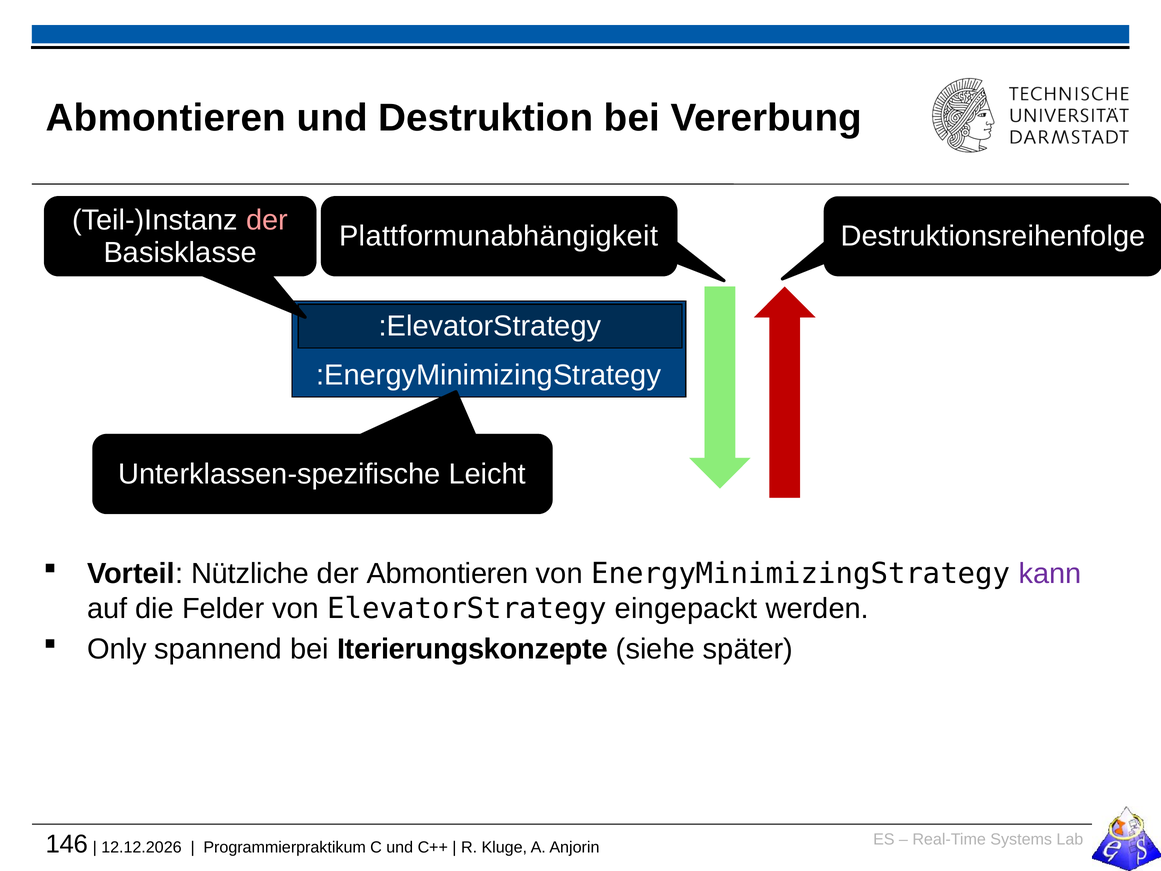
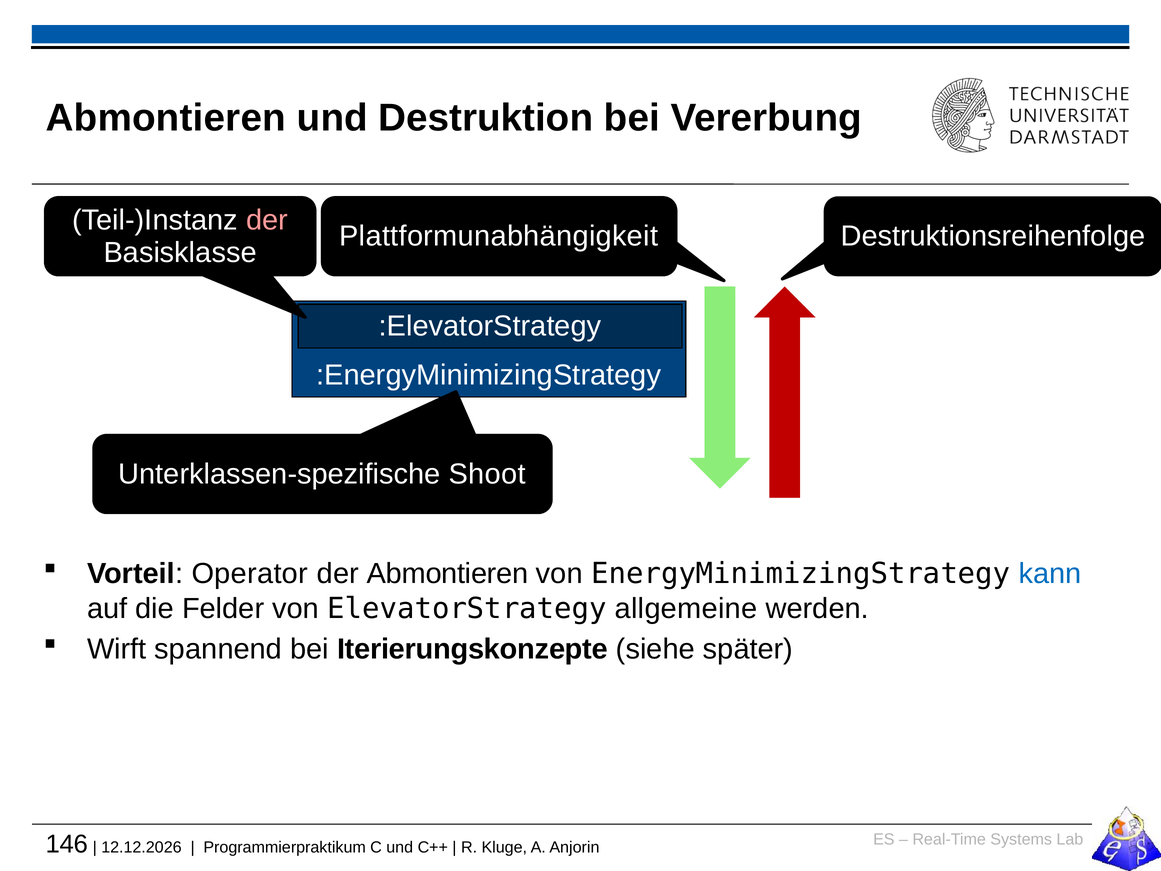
Leicht: Leicht -> Shoot
Nützliche: Nützliche -> Operator
kann colour: purple -> blue
eingepackt: eingepackt -> allgemeine
Only: Only -> Wirft
